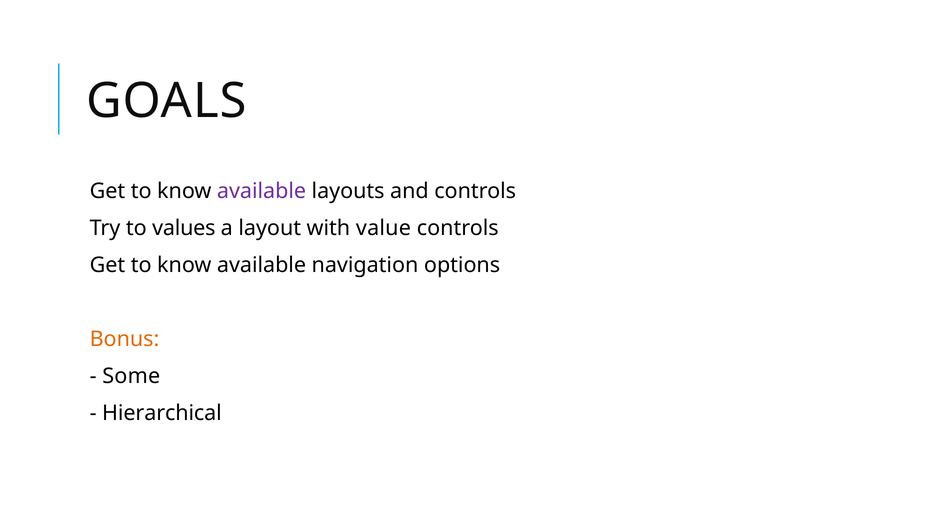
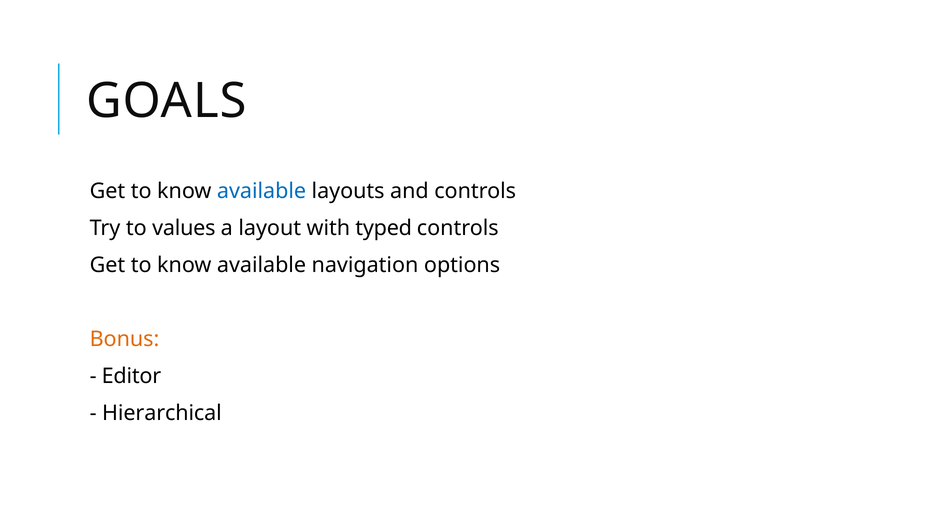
available at (262, 191) colour: purple -> blue
value: value -> typed
Some: Some -> Editor
